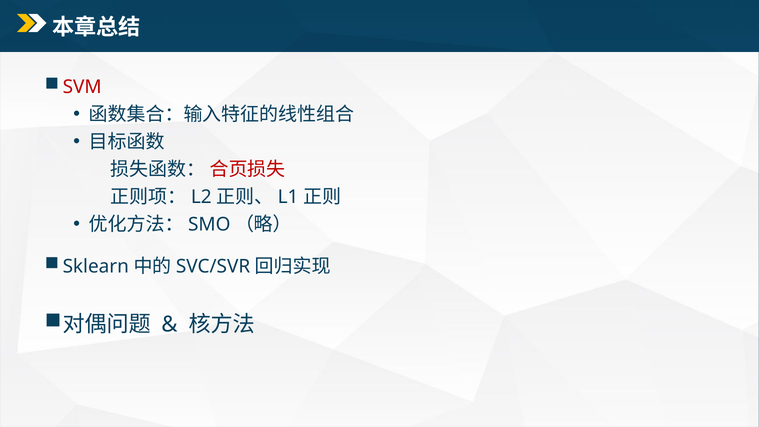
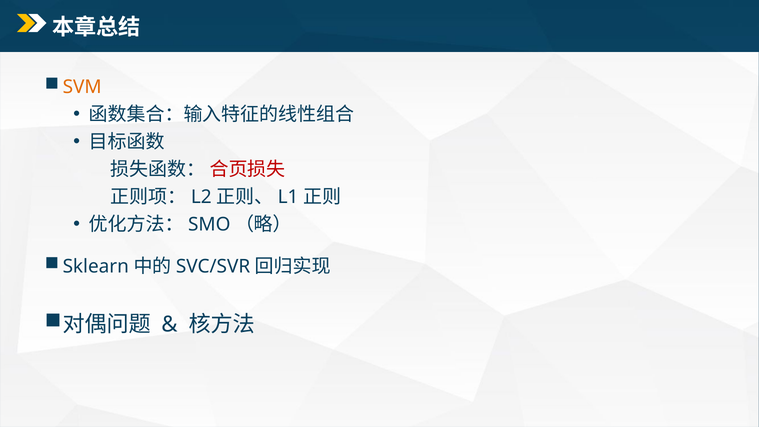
SVM colour: red -> orange
